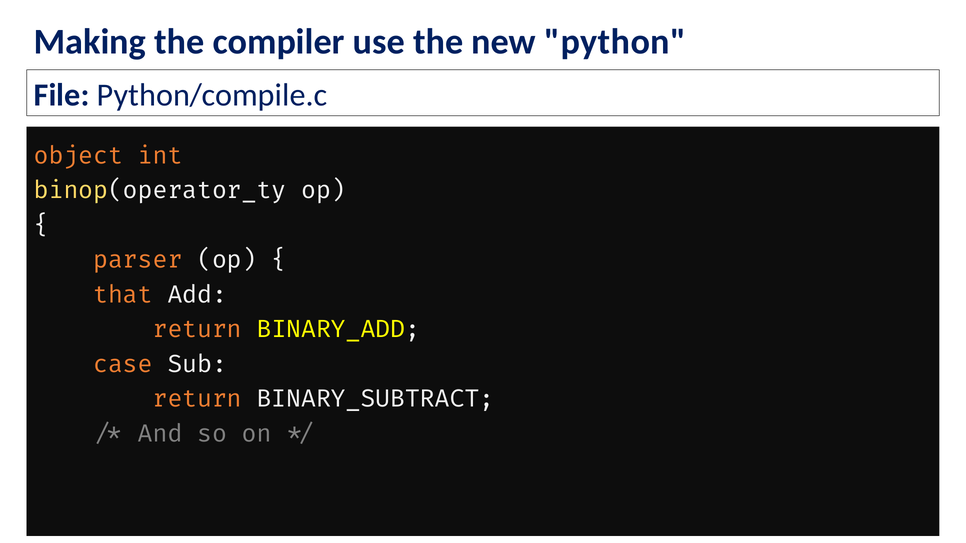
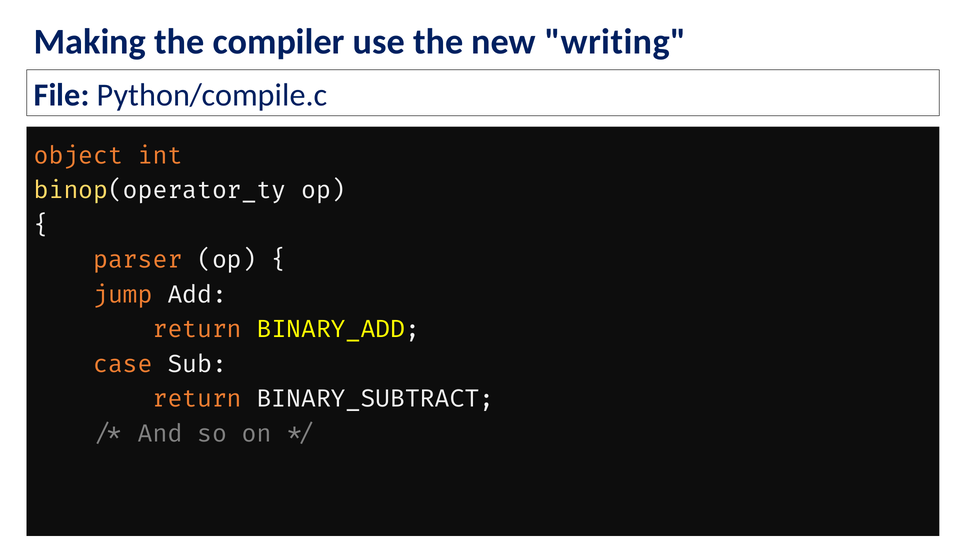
python: python -> writing
that: that -> jump
